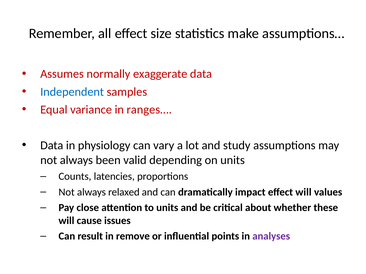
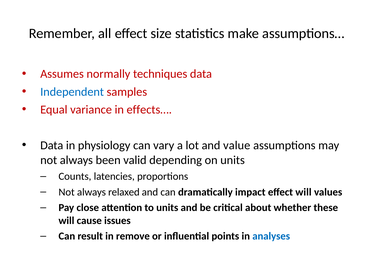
exaggerate: exaggerate -> techniques
ranges…: ranges… -> effects…
study: study -> value
analyses colour: purple -> blue
